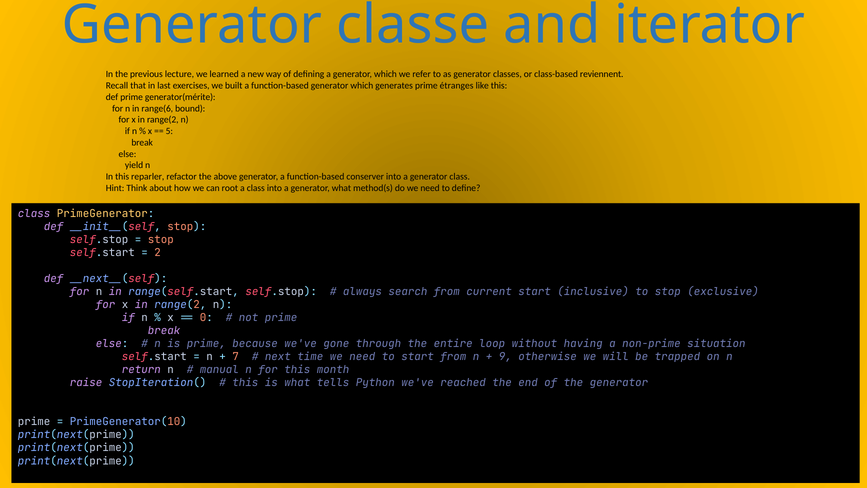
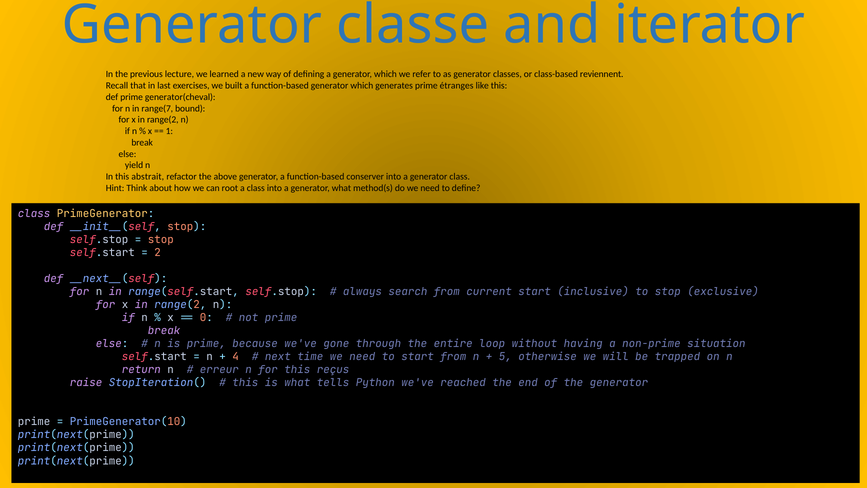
generator(mérite: generator(mérite -> generator(cheval
range(6: range(6 -> range(7
5: 5 -> 1
reparler: reparler -> abstrait
7: 7 -> 4
9: 9 -> 5
manual: manual -> erreur
month: month -> reçus
